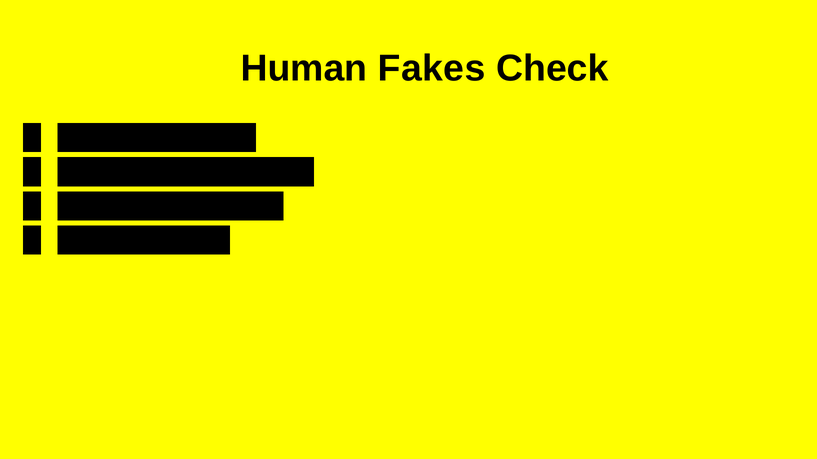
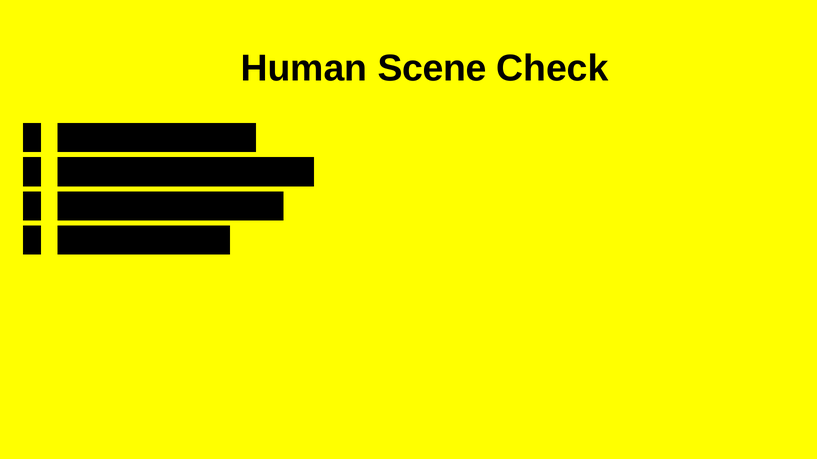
Human Fakes: Fakes -> Scene
